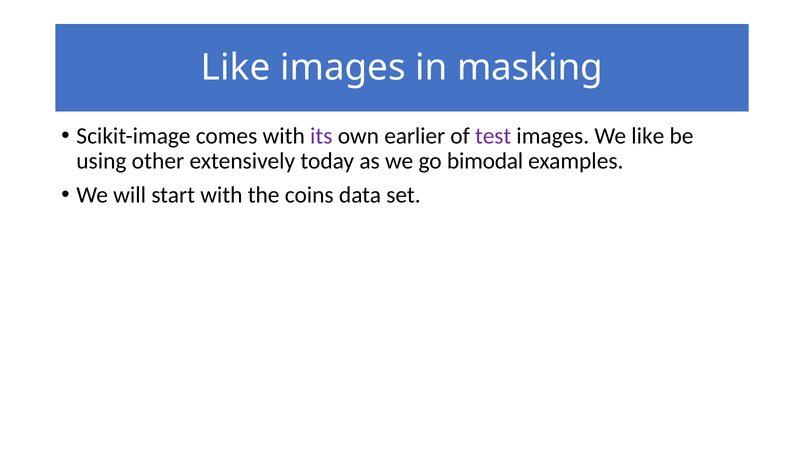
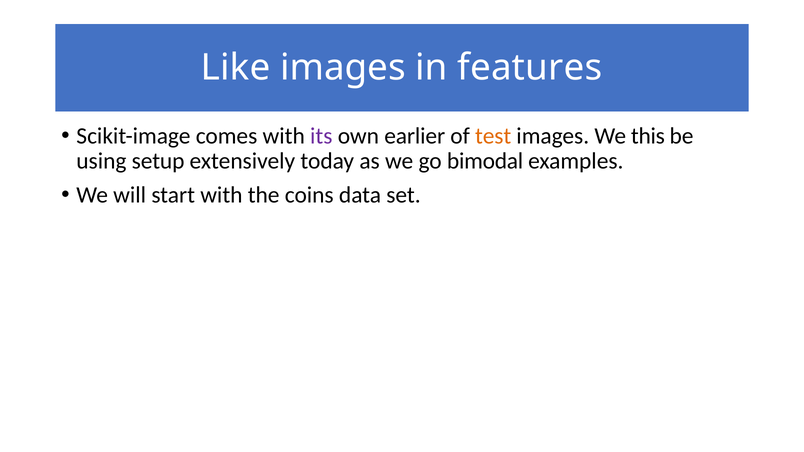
masking: masking -> features
test colour: purple -> orange
We like: like -> this
other: other -> setup
